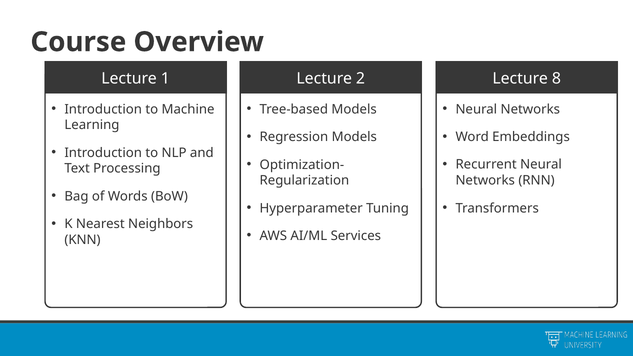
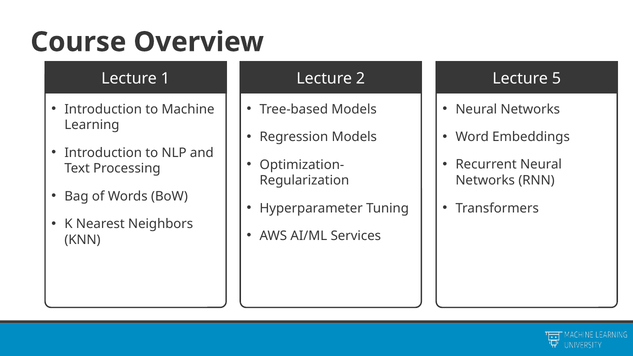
8: 8 -> 5
